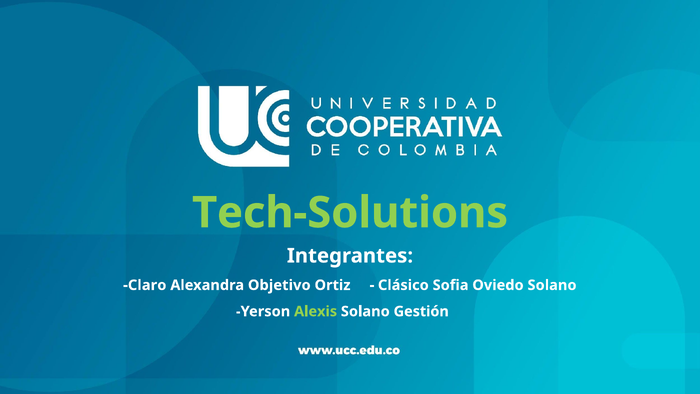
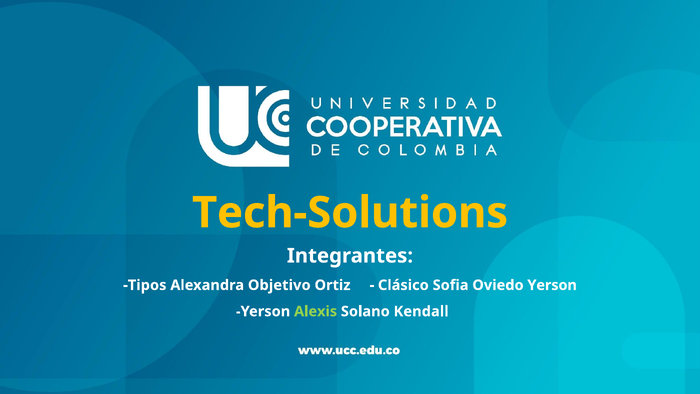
Tech-Solutions colour: light green -> yellow
Claro: Claro -> Tipos
Oviedo Solano: Solano -> Yerson
Gestión: Gestión -> Kendall
